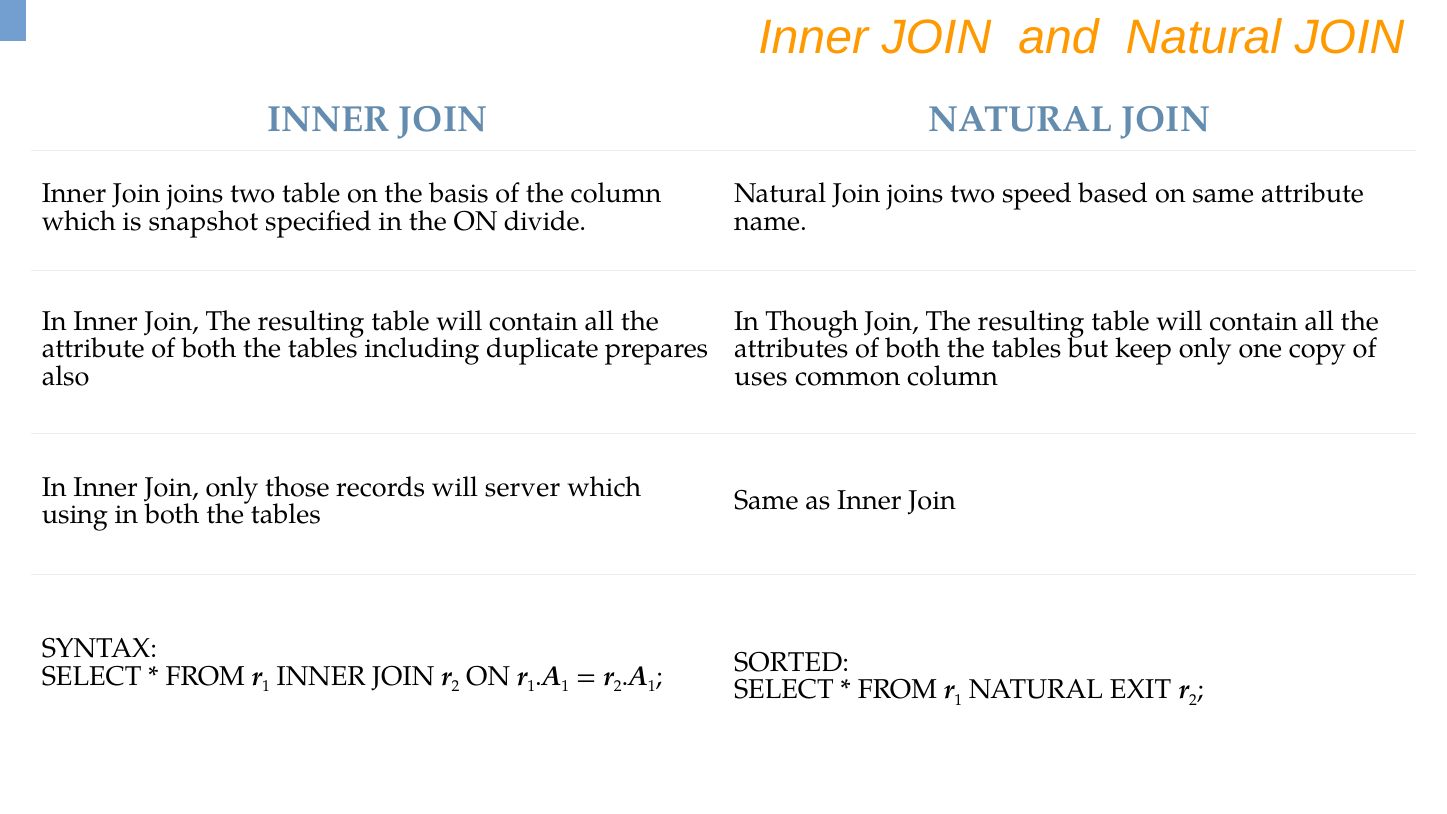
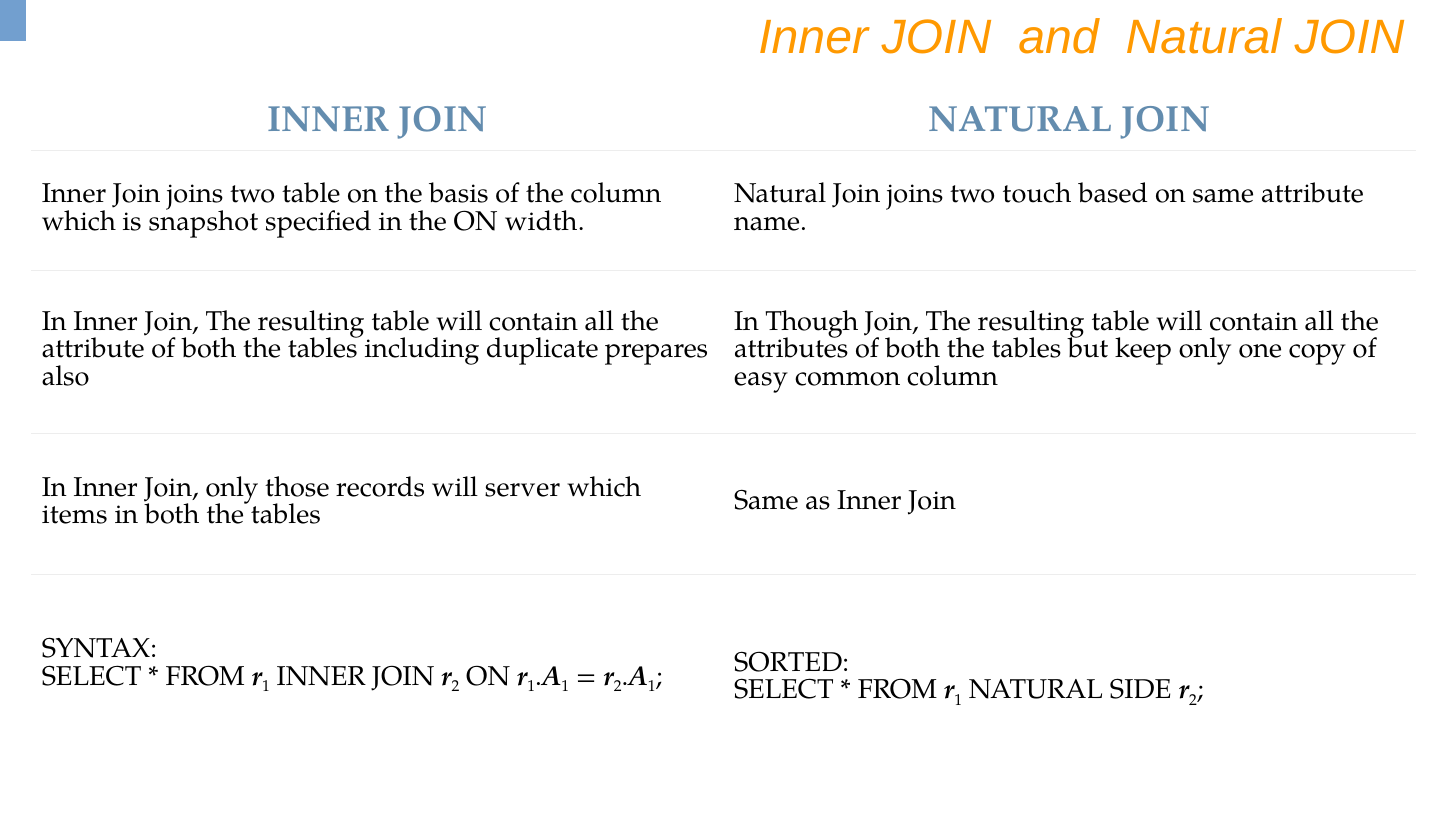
speed: speed -> touch
divide: divide -> width
uses: uses -> easy
using: using -> items
EXIT: EXIT -> SIDE
